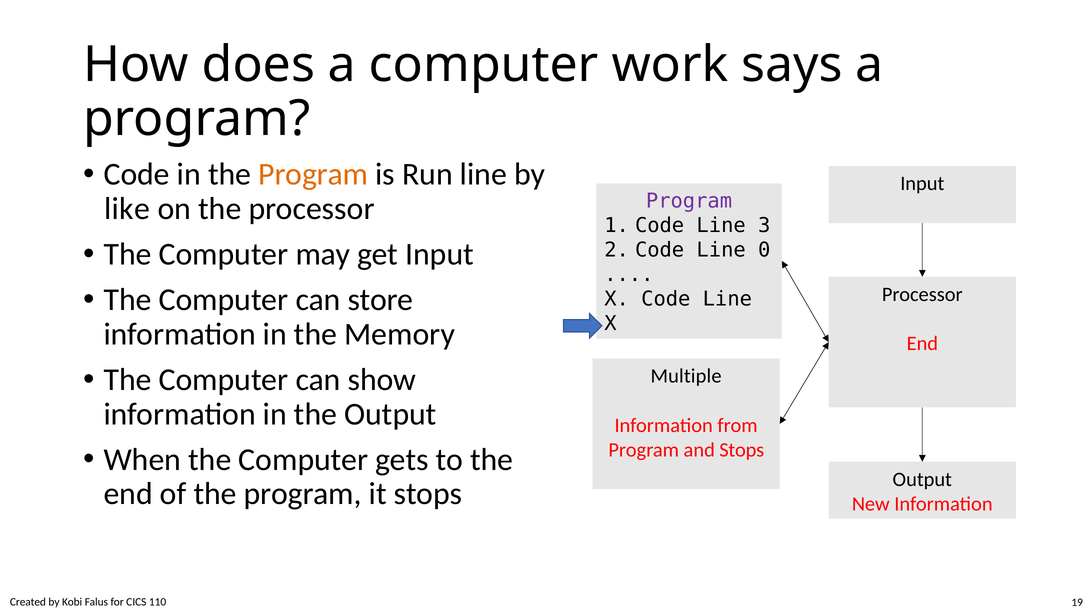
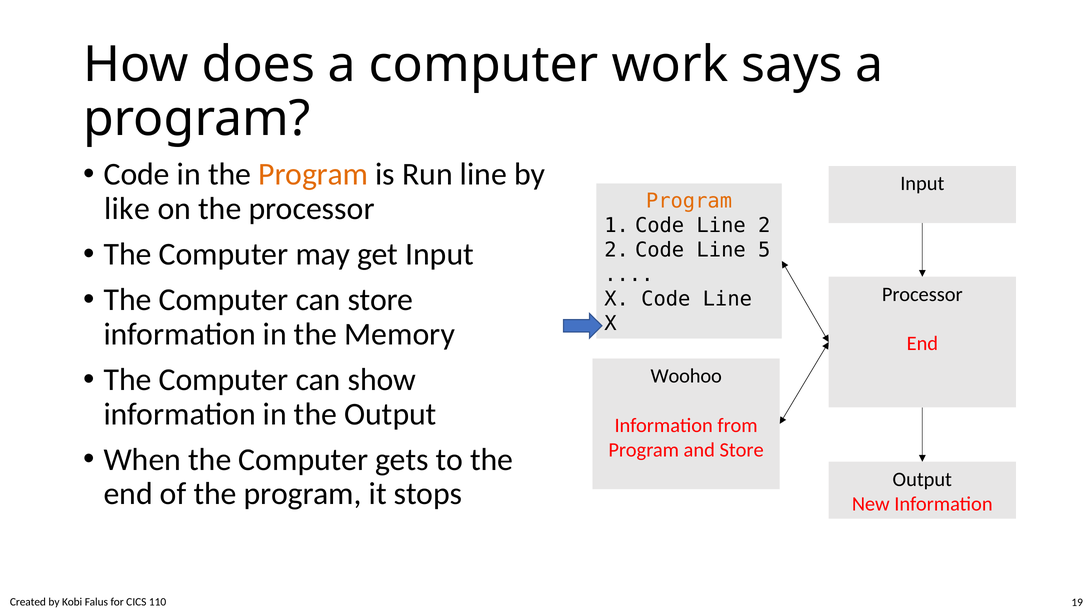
Program at (689, 201) colour: purple -> orange
Line 3: 3 -> 2
0: 0 -> 5
Multiple: Multiple -> Woohoo
and Stops: Stops -> Store
